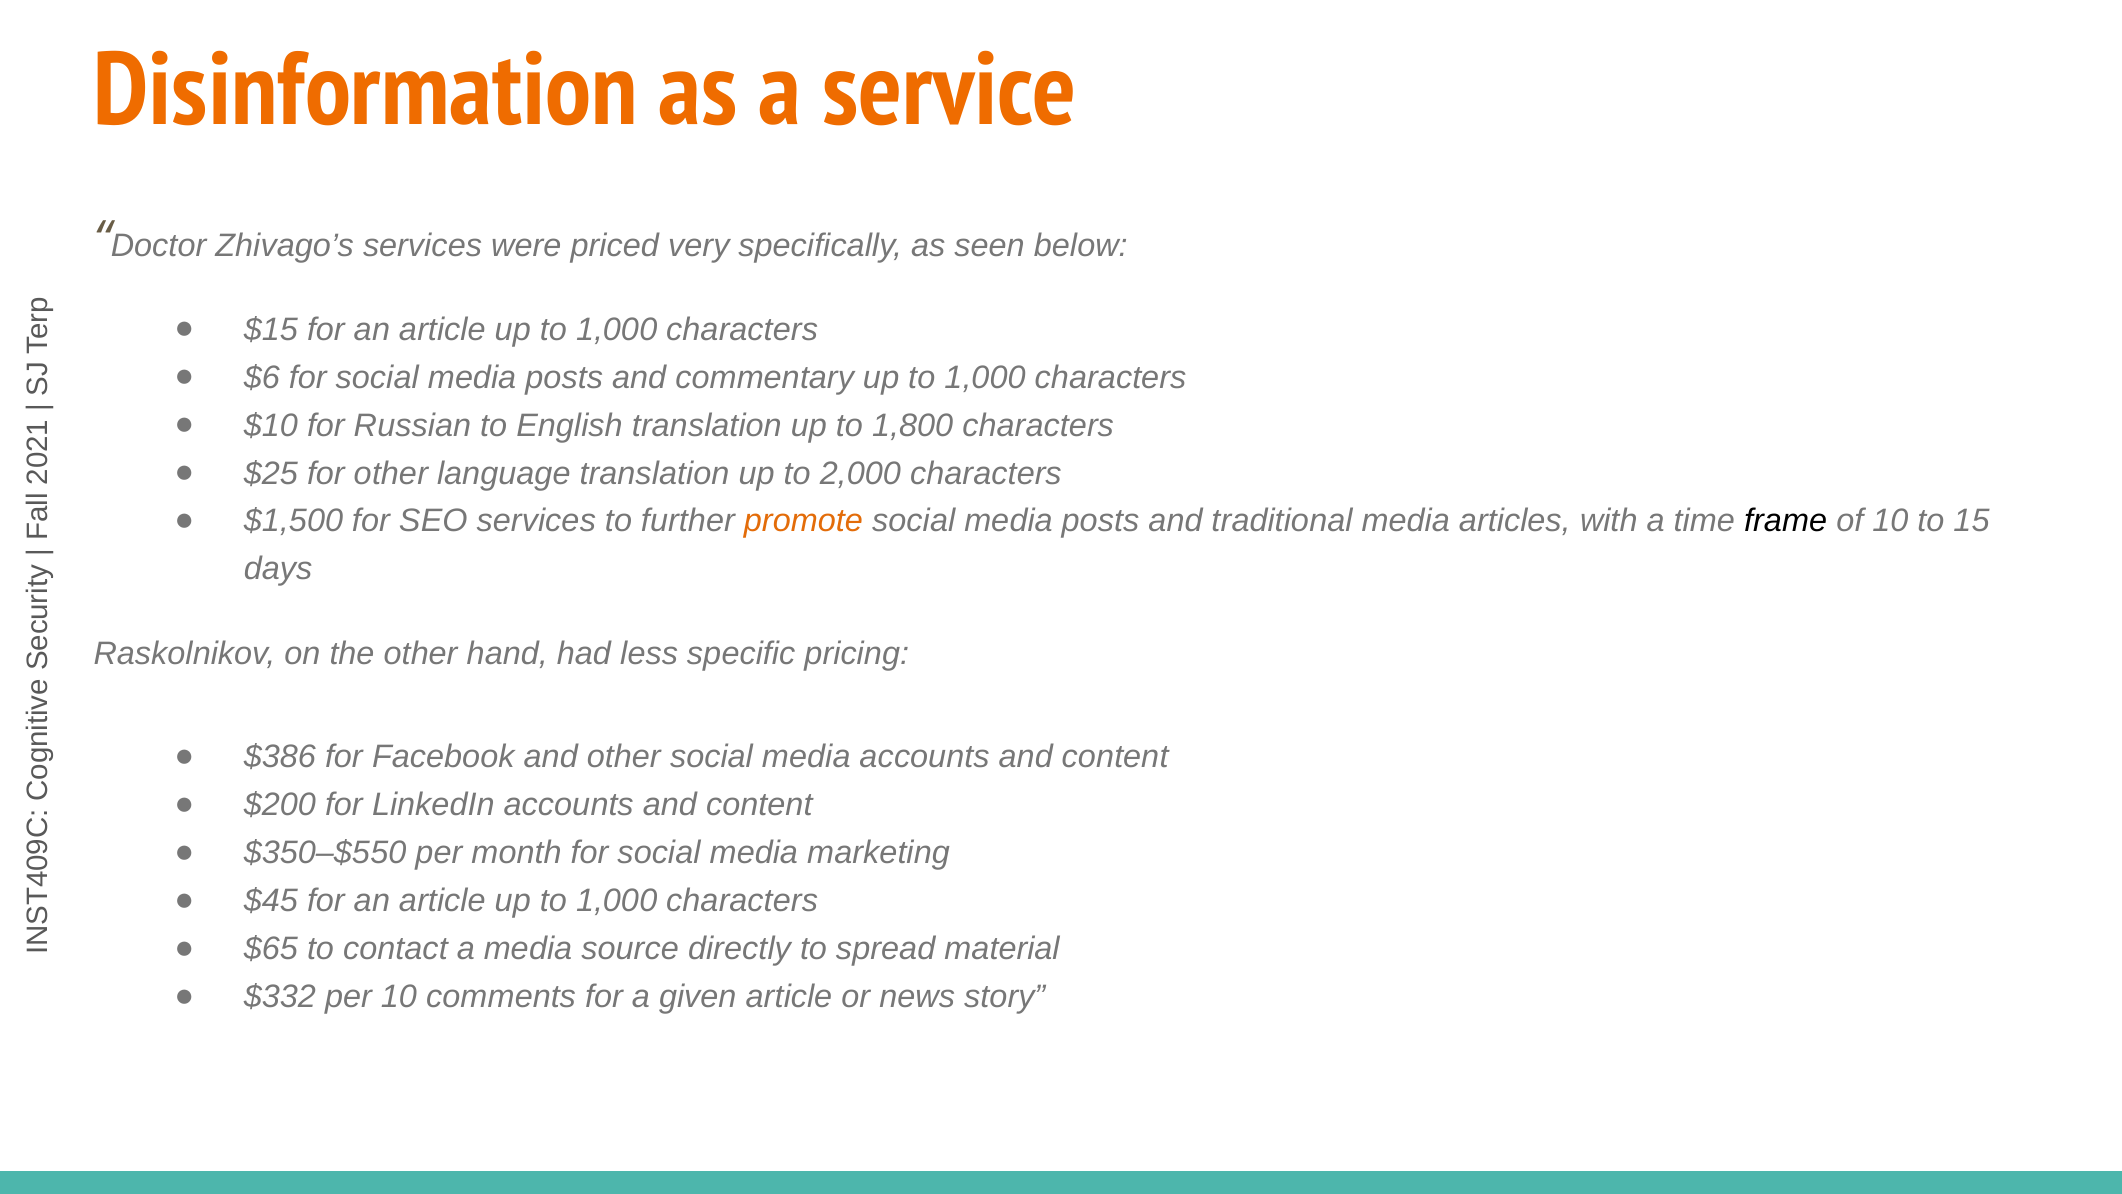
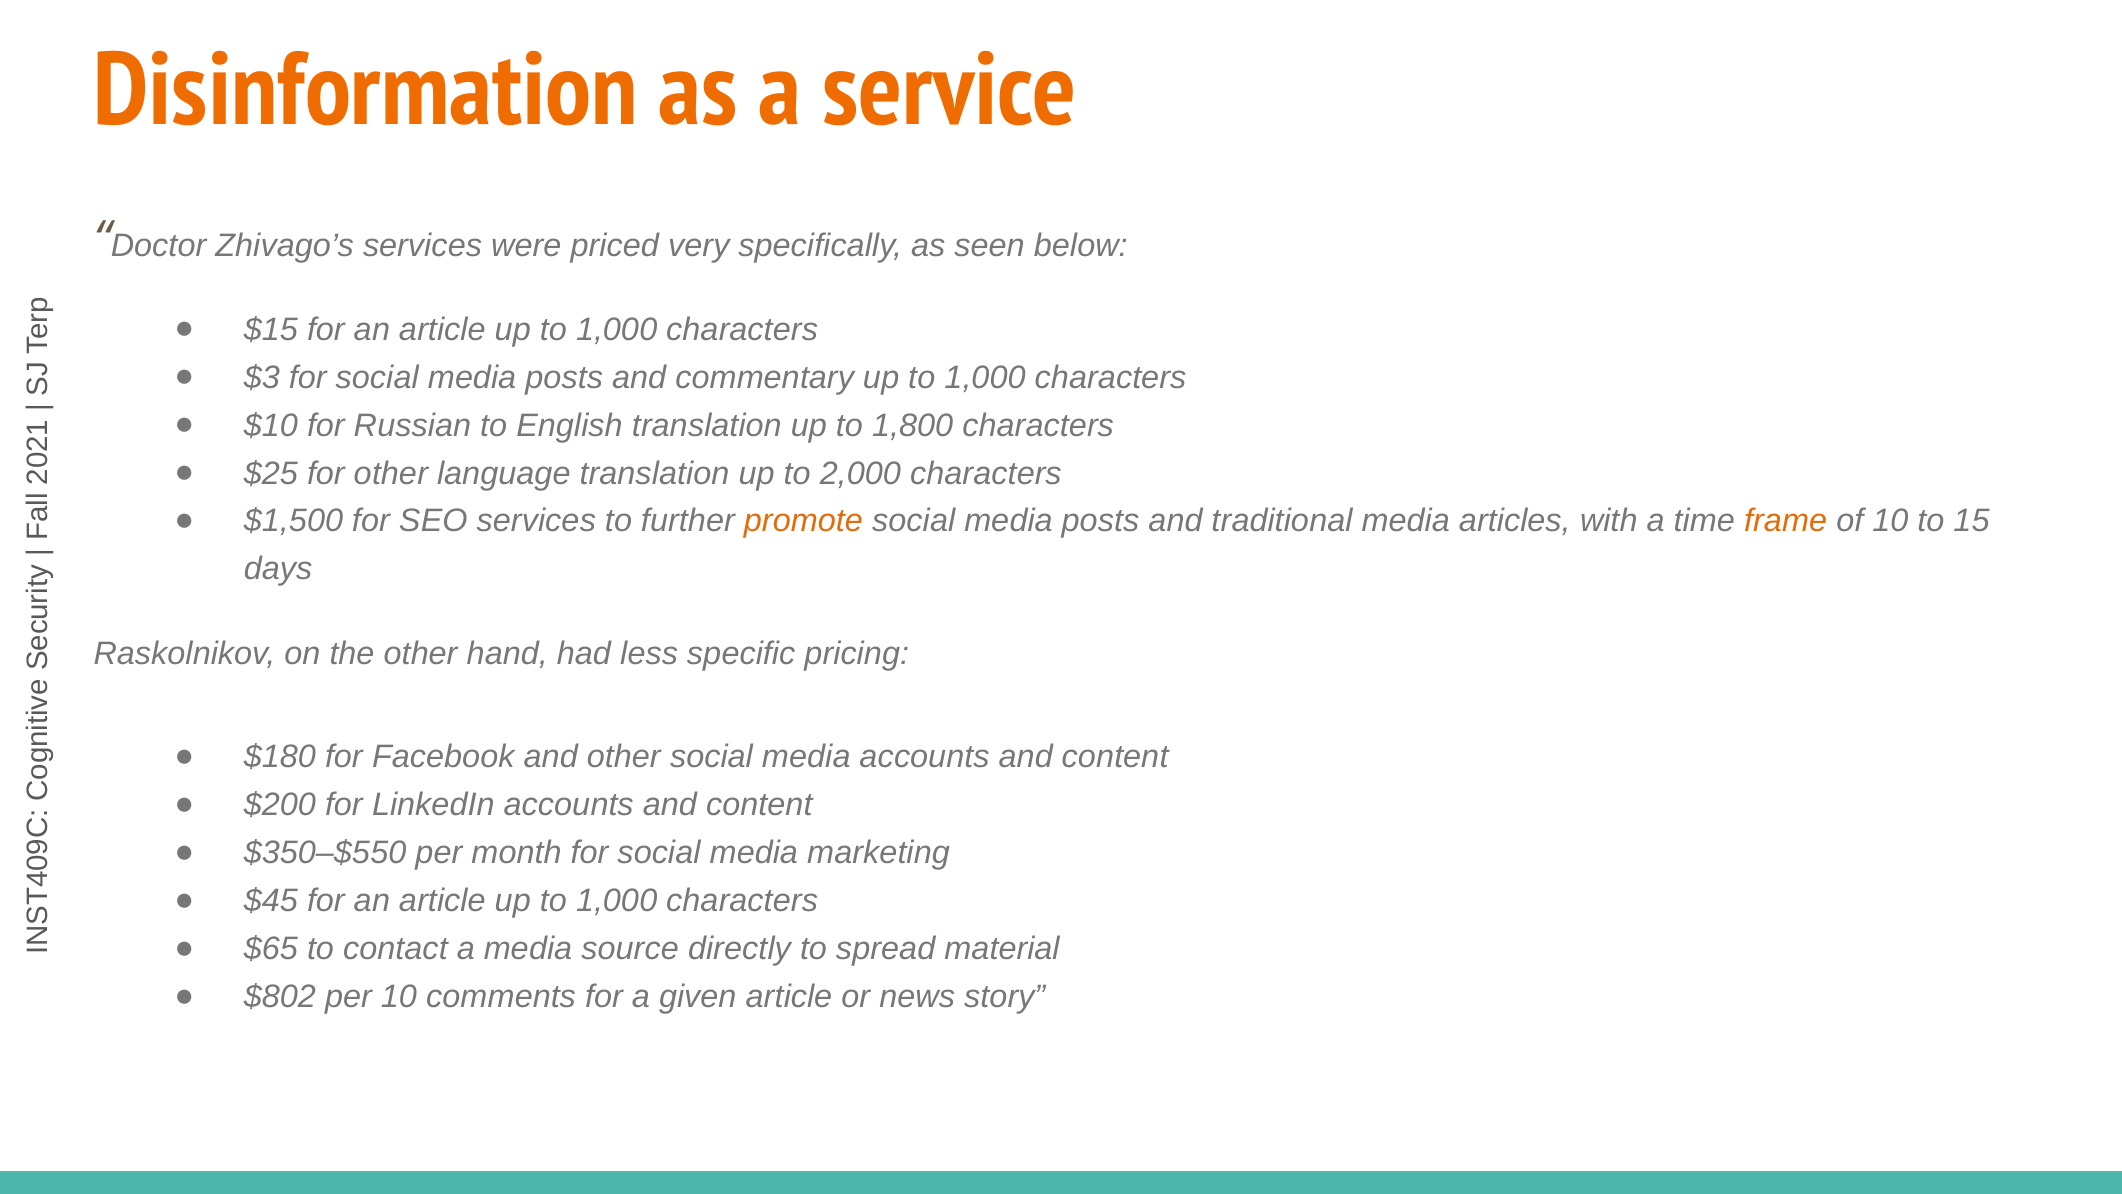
$6: $6 -> $3
frame colour: black -> orange
$386: $386 -> $180
$332: $332 -> $802
